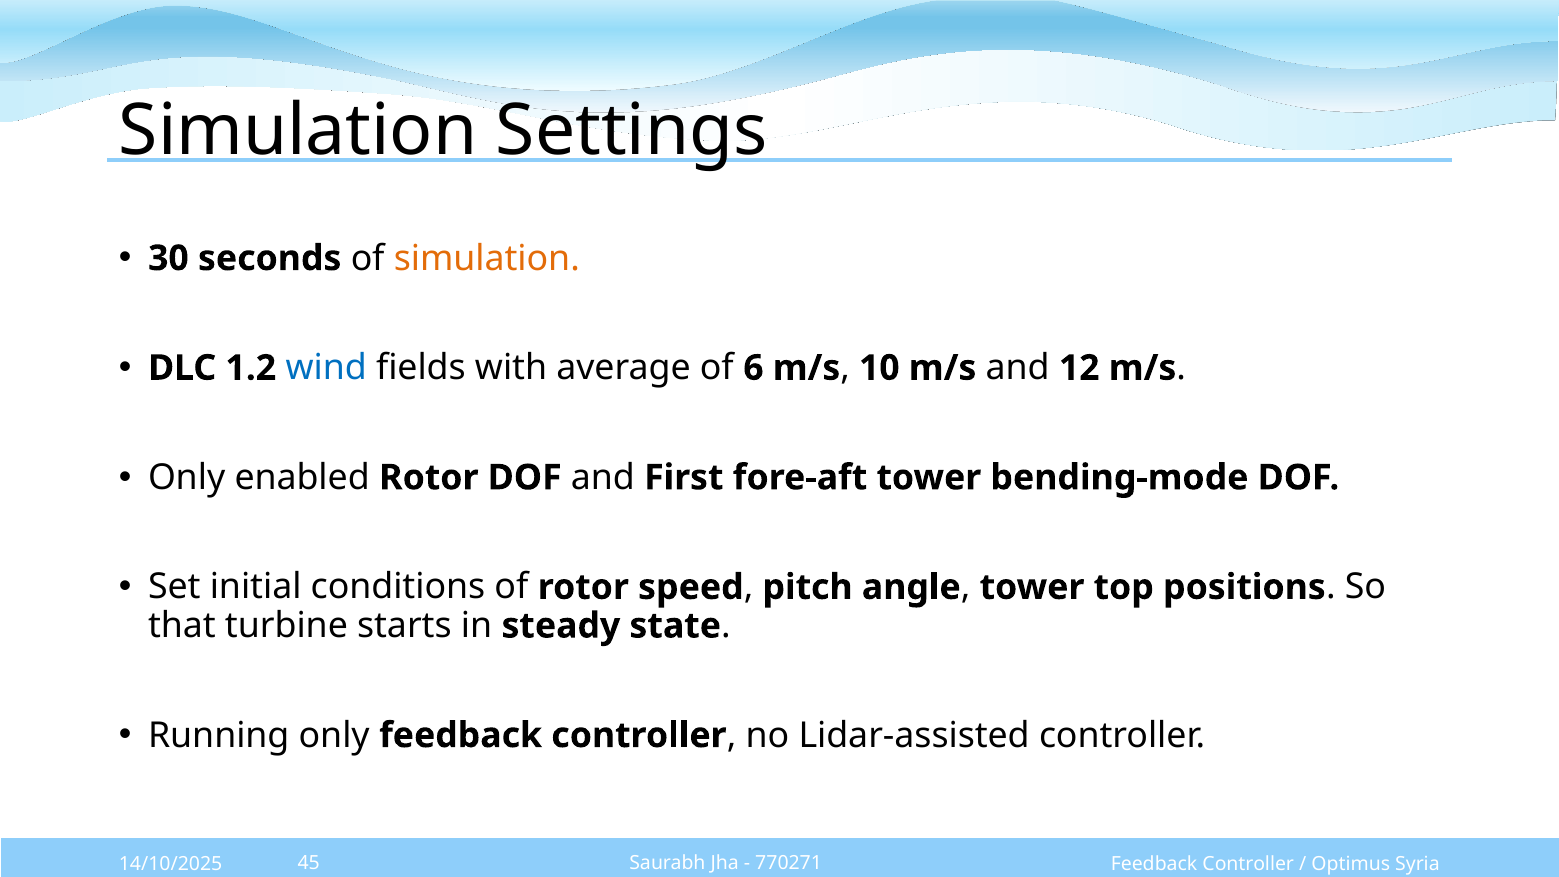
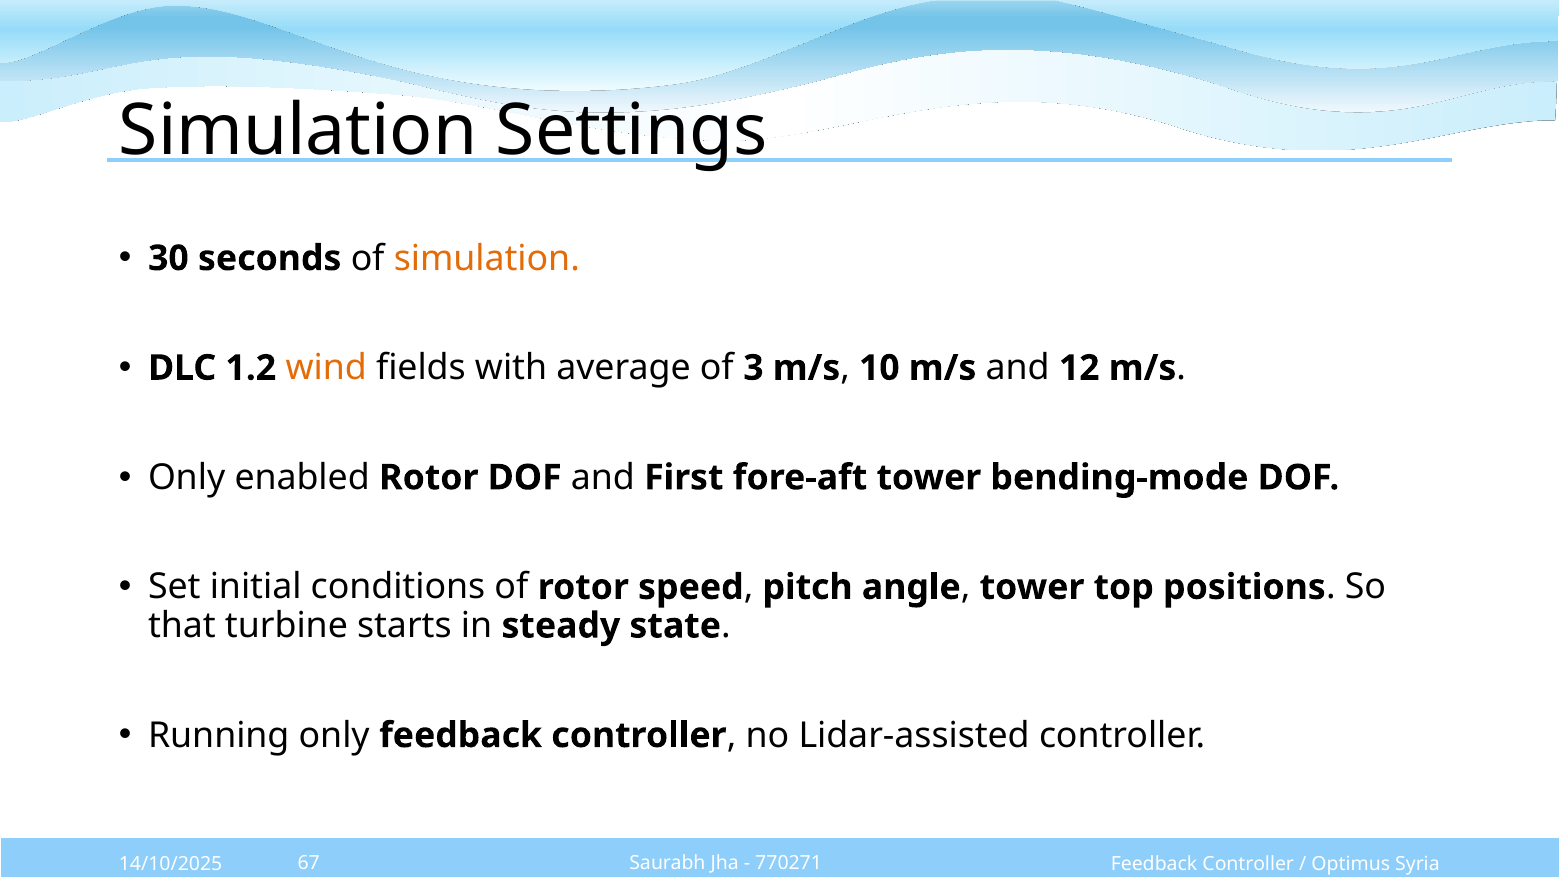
wind colour: blue -> orange
6: 6 -> 3
45: 45 -> 67
